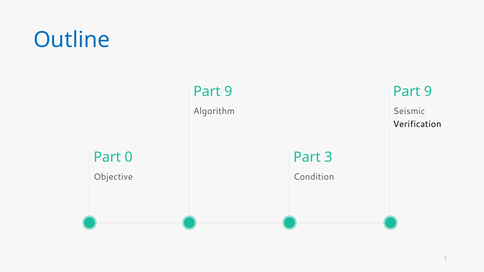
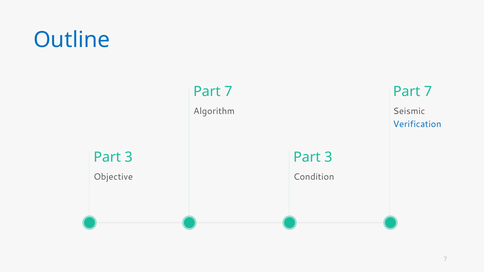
9 at (228, 92): 9 -> 7
9 at (428, 92): 9 -> 7
Verification colour: black -> blue
0 at (129, 157): 0 -> 3
